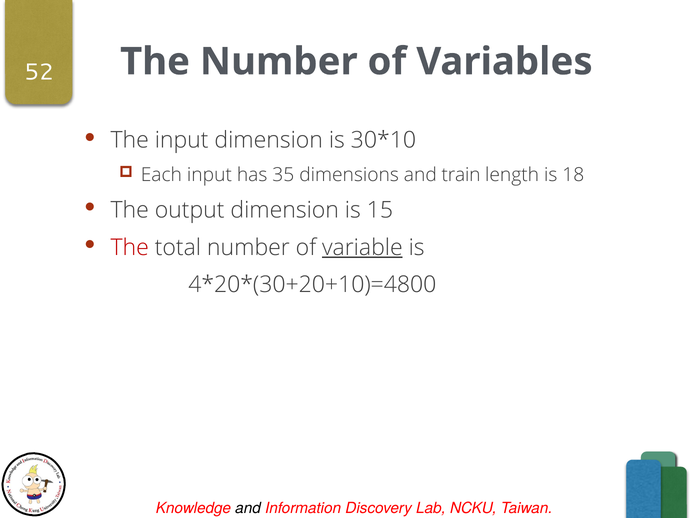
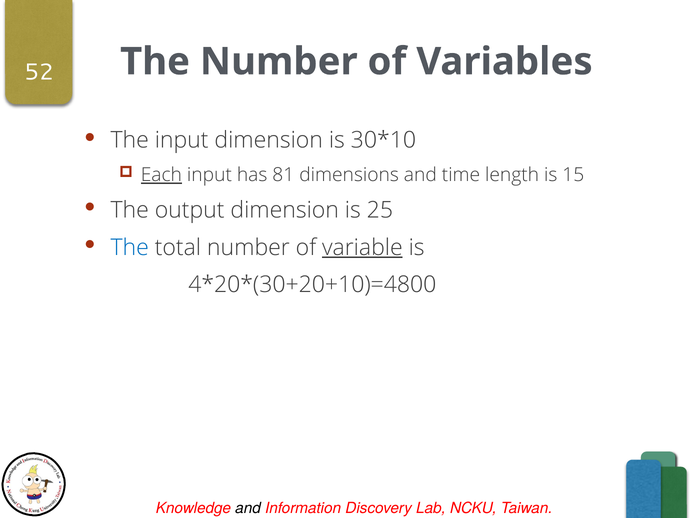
Each underline: none -> present
35: 35 -> 81
train: train -> time
18: 18 -> 15
15: 15 -> 25
The at (130, 248) colour: red -> blue
